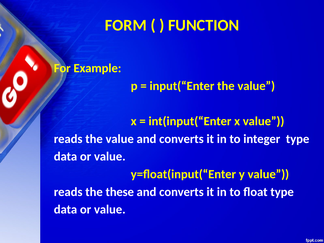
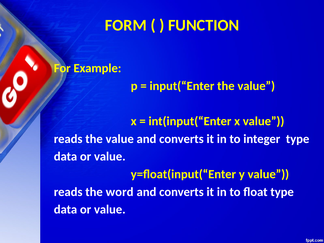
these: these -> word
